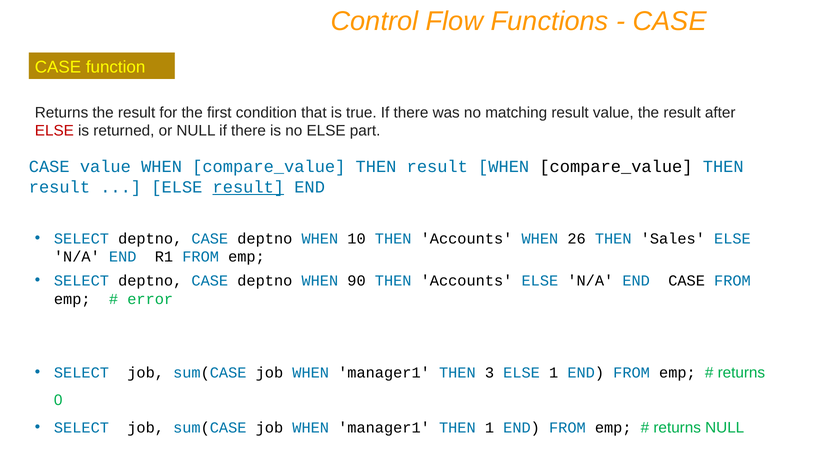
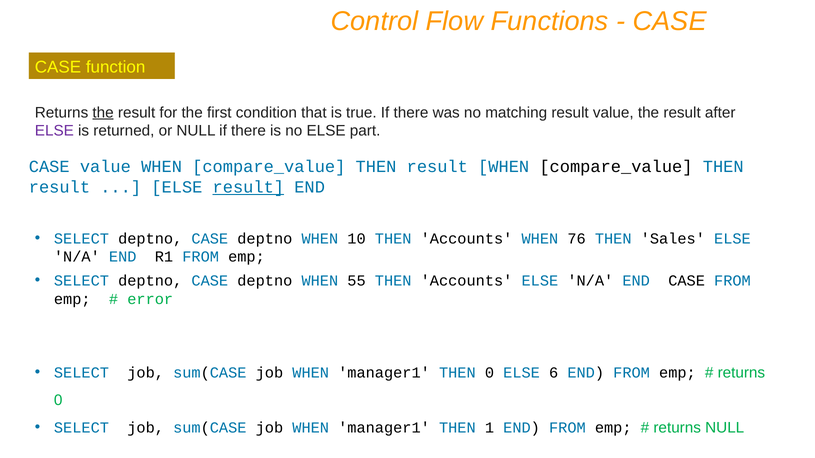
the at (103, 113) underline: none -> present
ELSE at (54, 131) colour: red -> purple
26: 26 -> 76
90: 90 -> 55
THEN 3: 3 -> 0
ELSE 1: 1 -> 6
